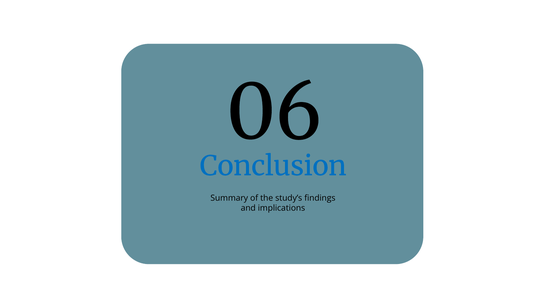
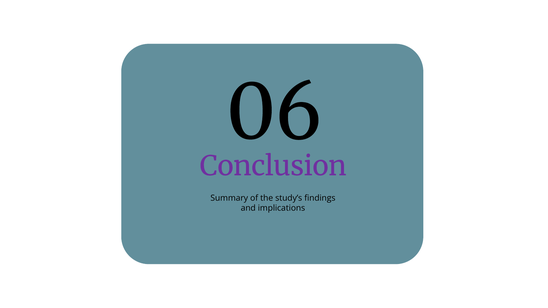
Conclusion colour: blue -> purple
